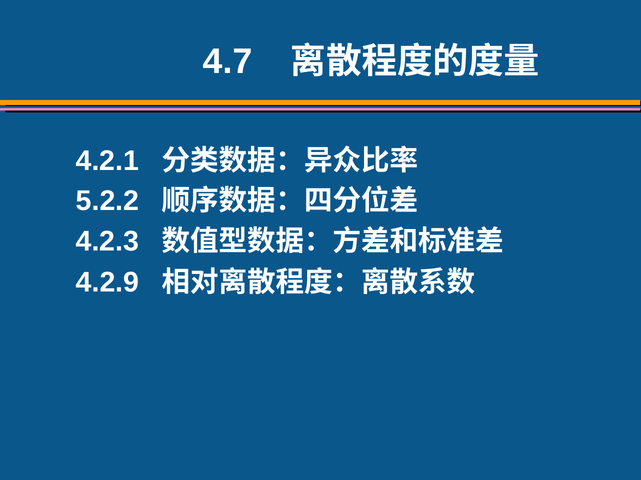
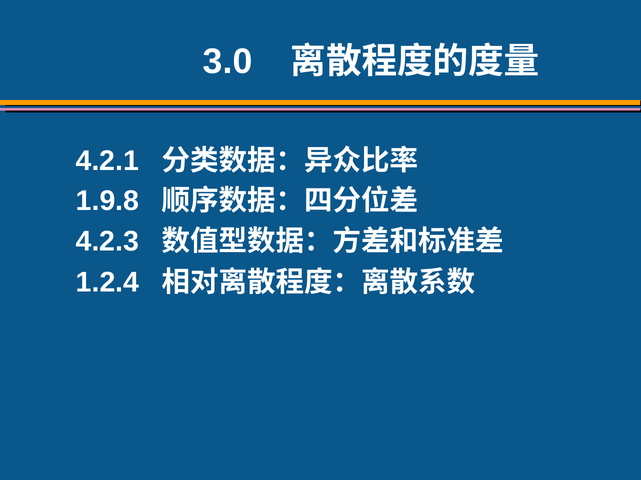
4.7: 4.7 -> 3.0
5.2.2: 5.2.2 -> 1.9.8
4.2.9: 4.2.9 -> 1.2.4
